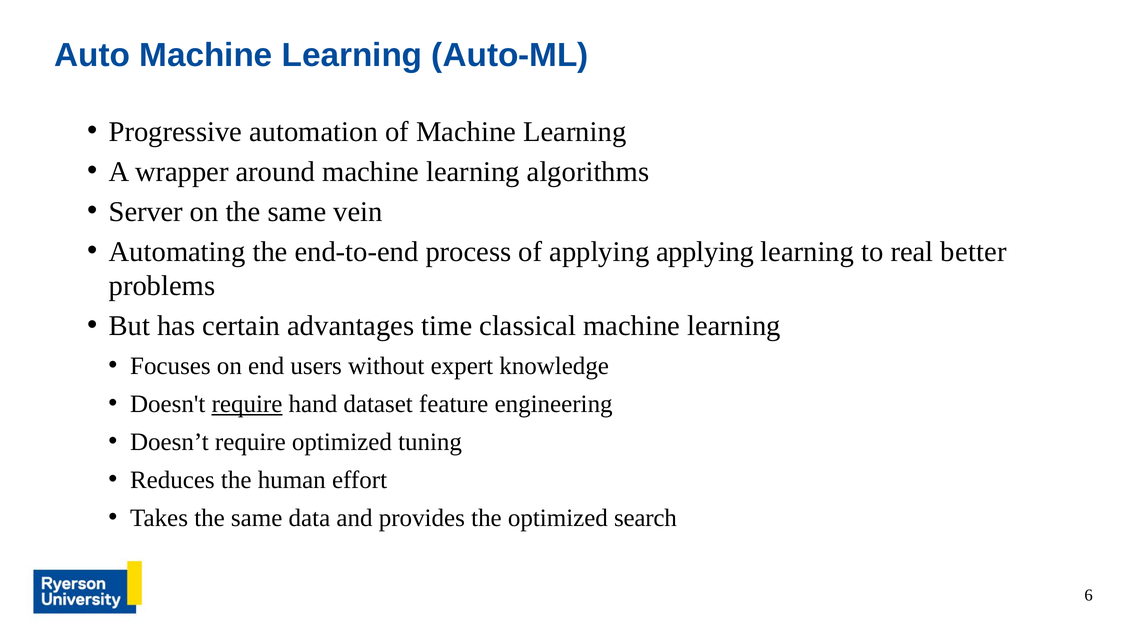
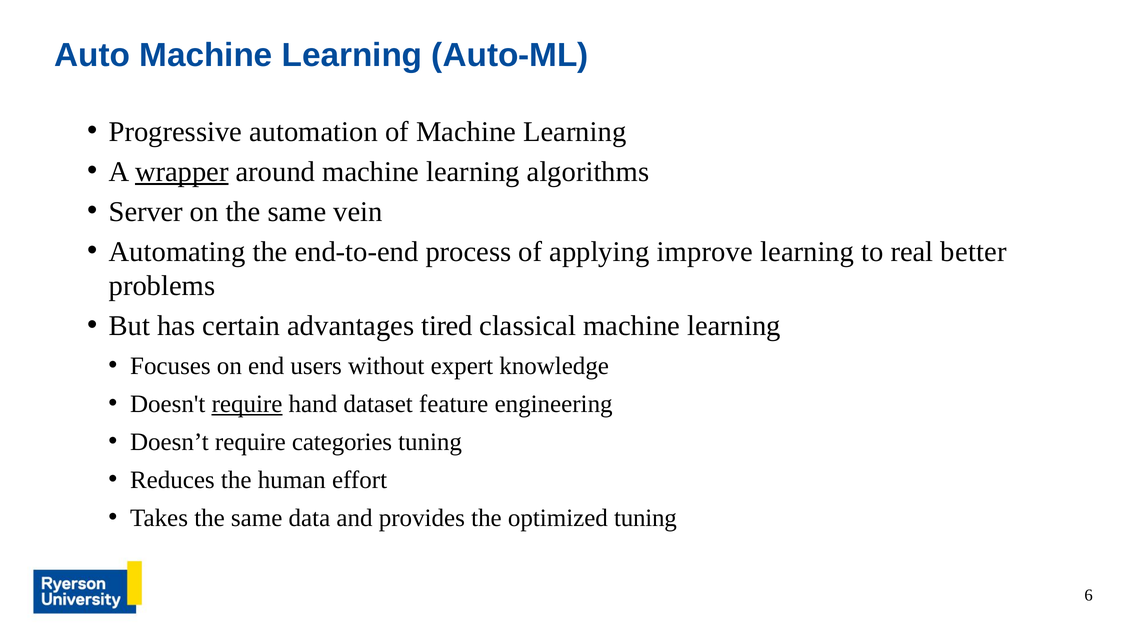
wrapper underline: none -> present
applying applying: applying -> improve
time: time -> tired
require optimized: optimized -> categories
optimized search: search -> tuning
